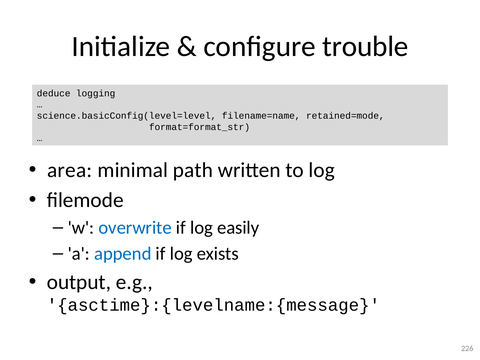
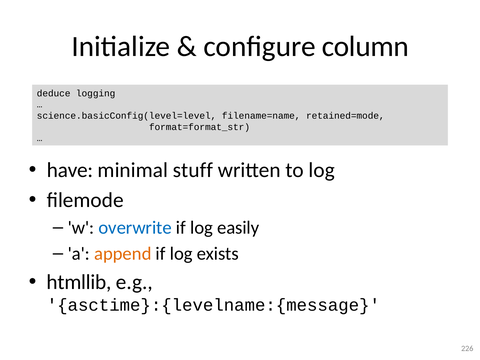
trouble: trouble -> column
area: area -> have
path: path -> stuff
append colour: blue -> orange
output: output -> htmllib
